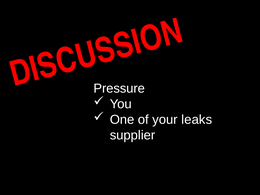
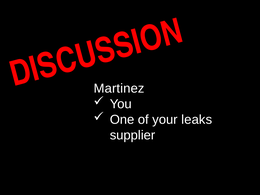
Pressure: Pressure -> Martinez
